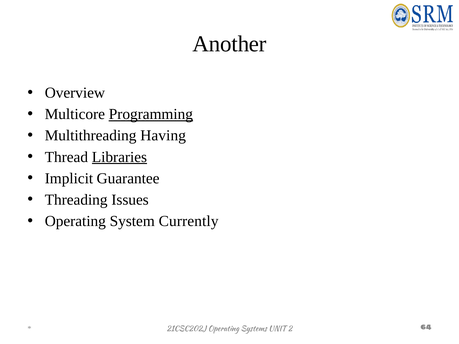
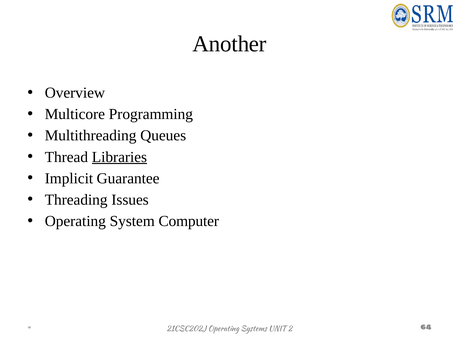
Programming underline: present -> none
Having: Having -> Queues
Currently: Currently -> Computer
